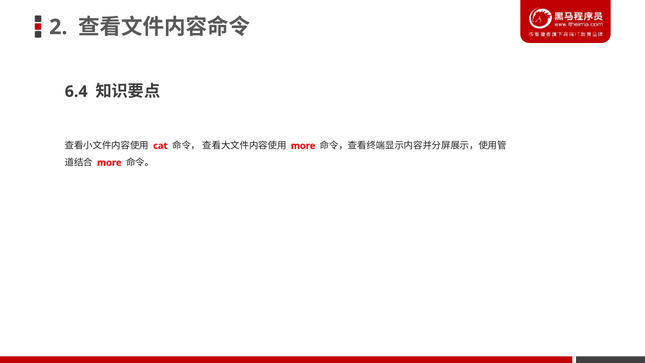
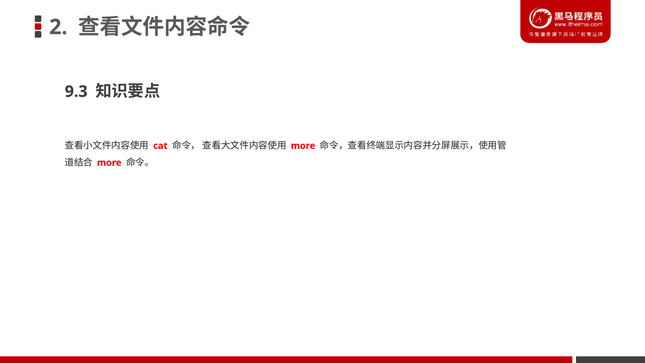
6.4: 6.4 -> 9.3
